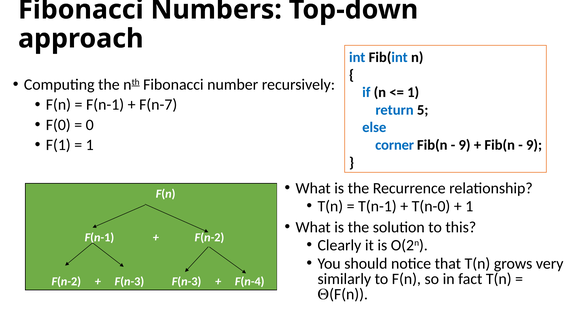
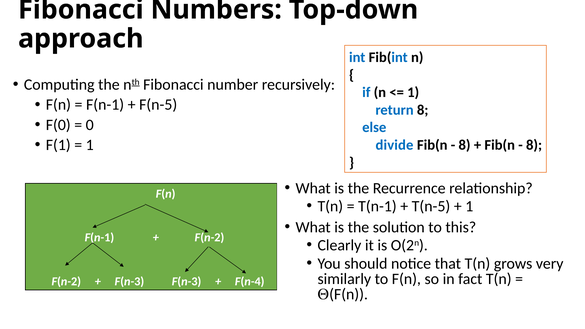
F(n-7: F(n-7 -> F(n-5
return 5: 5 -> 8
corner: corner -> divide
9 at (465, 145): 9 -> 8
9 at (534, 145): 9 -> 8
T(n-0: T(n-0 -> T(n-5
